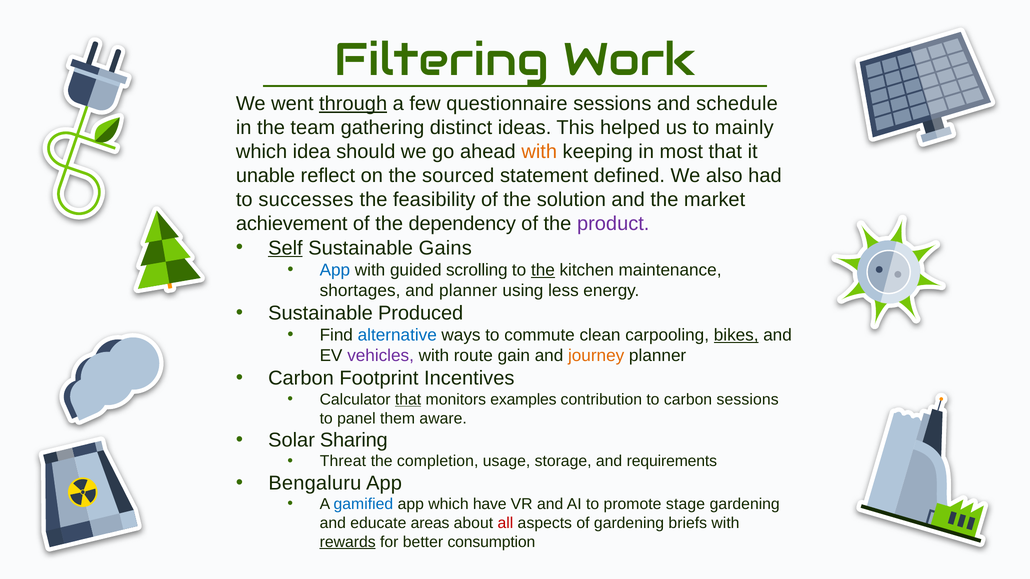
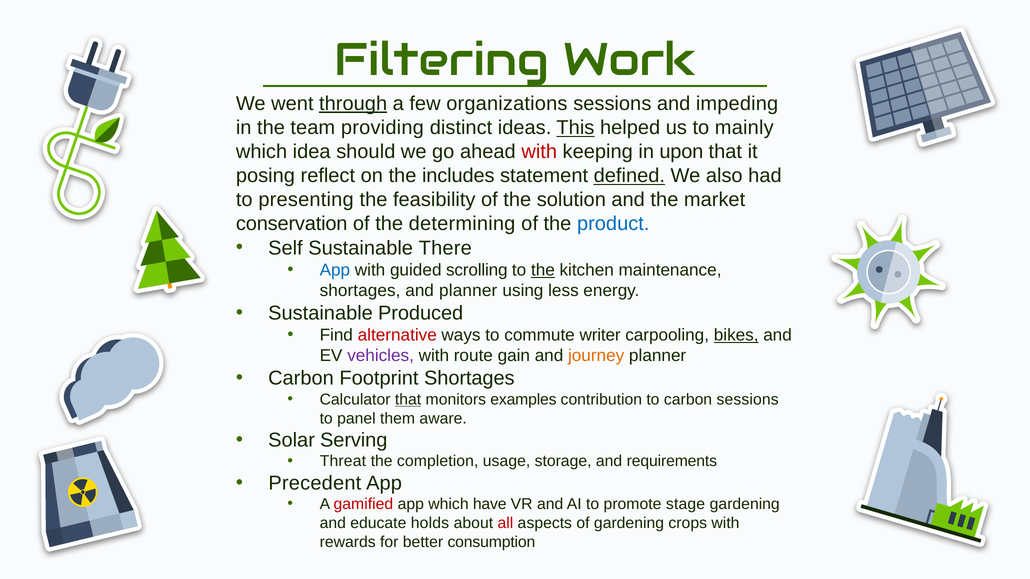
questionnaire: questionnaire -> organizations
schedule: schedule -> impeding
gathering: gathering -> providing
This underline: none -> present
with at (539, 152) colour: orange -> red
most: most -> upon
unable: unable -> posing
sourced: sourced -> includes
defined underline: none -> present
successes: successes -> presenting
achievement: achievement -> conservation
dependency: dependency -> determining
product colour: purple -> blue
Self underline: present -> none
Gains: Gains -> There
alternative colour: blue -> red
clean: clean -> writer
Footprint Incentives: Incentives -> Shortages
Sharing: Sharing -> Serving
Bengaluru: Bengaluru -> Precedent
gamified colour: blue -> red
areas: areas -> holds
briefs: briefs -> crops
rewards underline: present -> none
